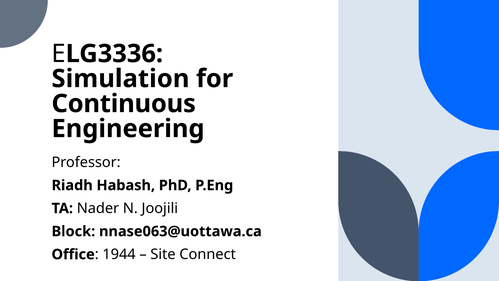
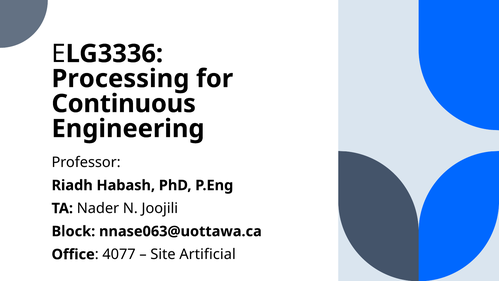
Simulation: Simulation -> Processing
1944: 1944 -> 4077
Connect: Connect -> Artificial
